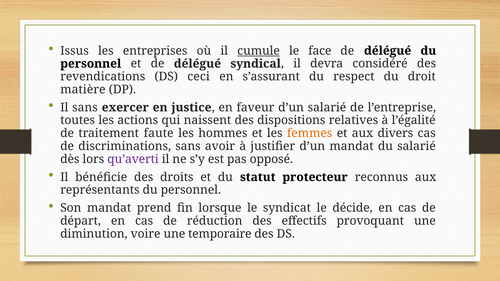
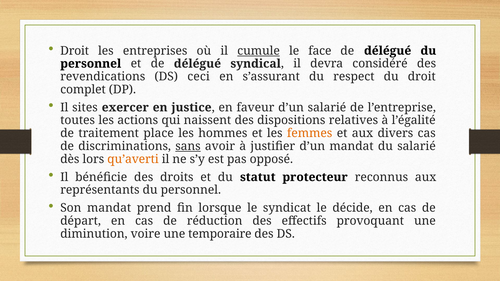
Issus at (74, 51): Issus -> Droit
matière: matière -> complet
Il sans: sans -> sites
faute: faute -> place
sans at (188, 146) underline: none -> present
qu’averti colour: purple -> orange
